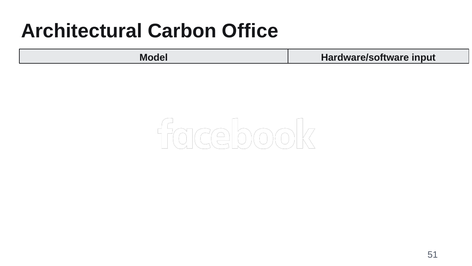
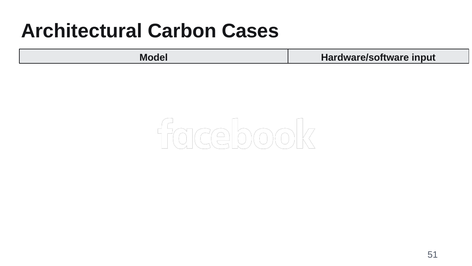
Office: Office -> Cases
